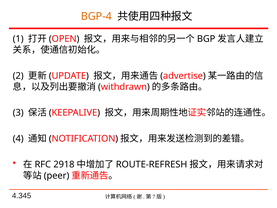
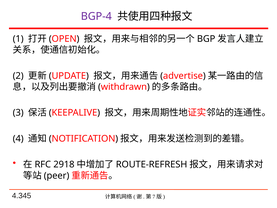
BGP-4 colour: orange -> purple
